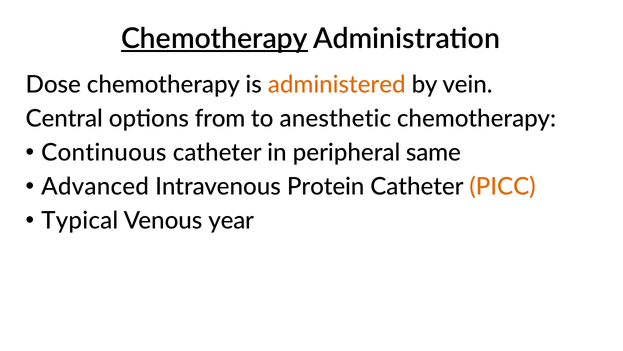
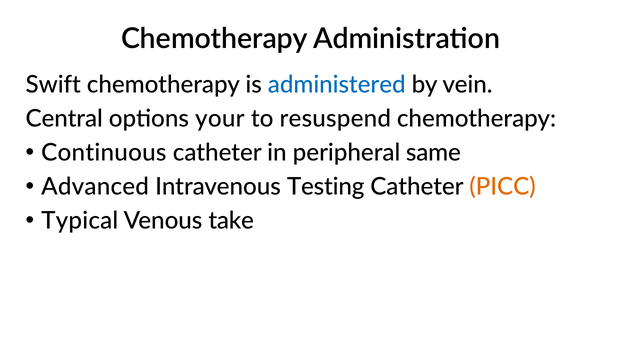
Chemotherapy at (214, 39) underline: present -> none
Dose: Dose -> Swift
administered colour: orange -> blue
from: from -> your
anesthetic: anesthetic -> resuspend
Protein: Protein -> Testing
year: year -> take
